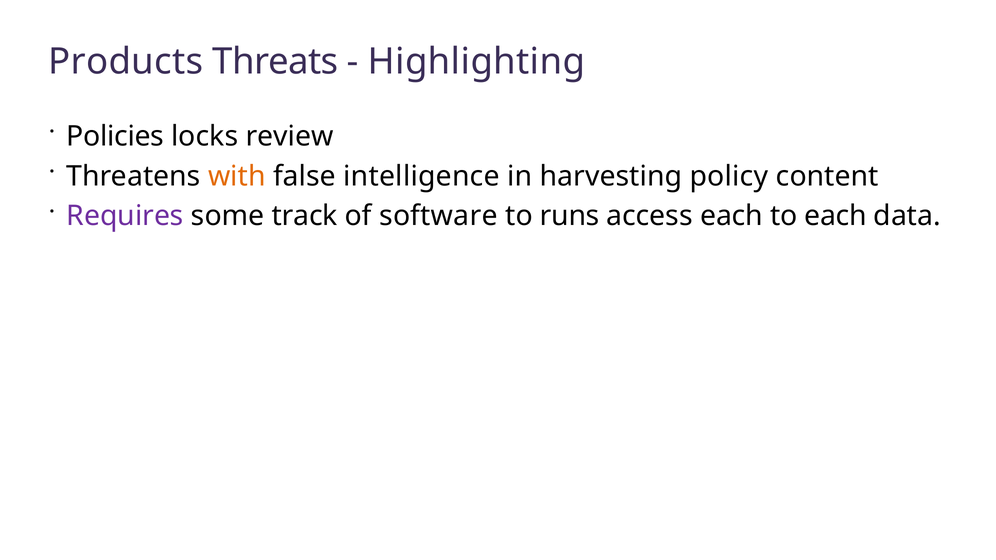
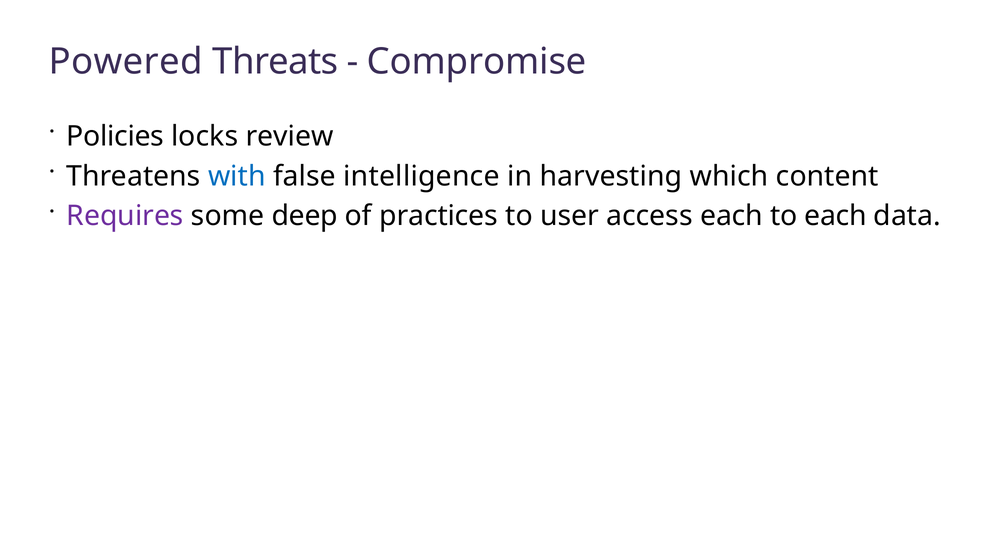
Products: Products -> Powered
Highlighting: Highlighting -> Compromise
with colour: orange -> blue
policy: policy -> which
track: track -> deep
software: software -> practices
runs: runs -> user
